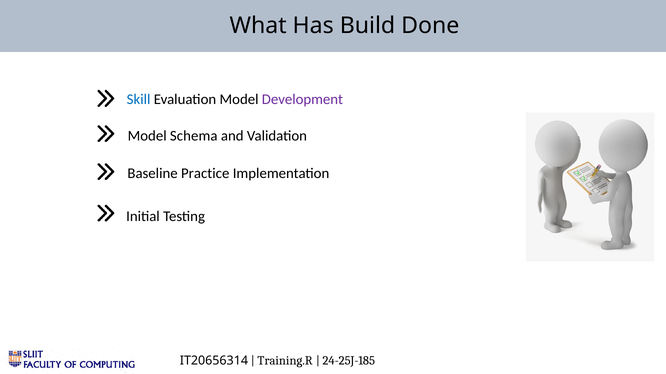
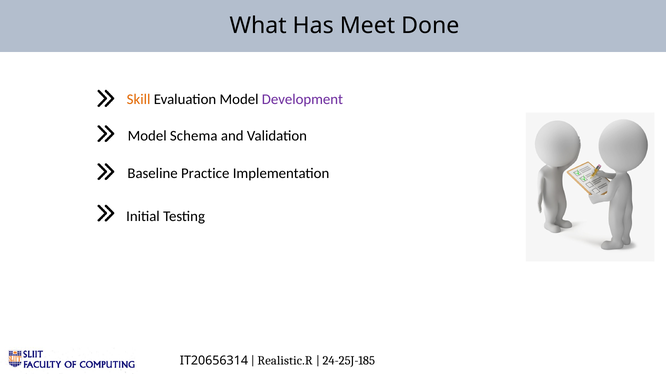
Build: Build -> Meet
Skill colour: blue -> orange
Training.R: Training.R -> Realistic.R
